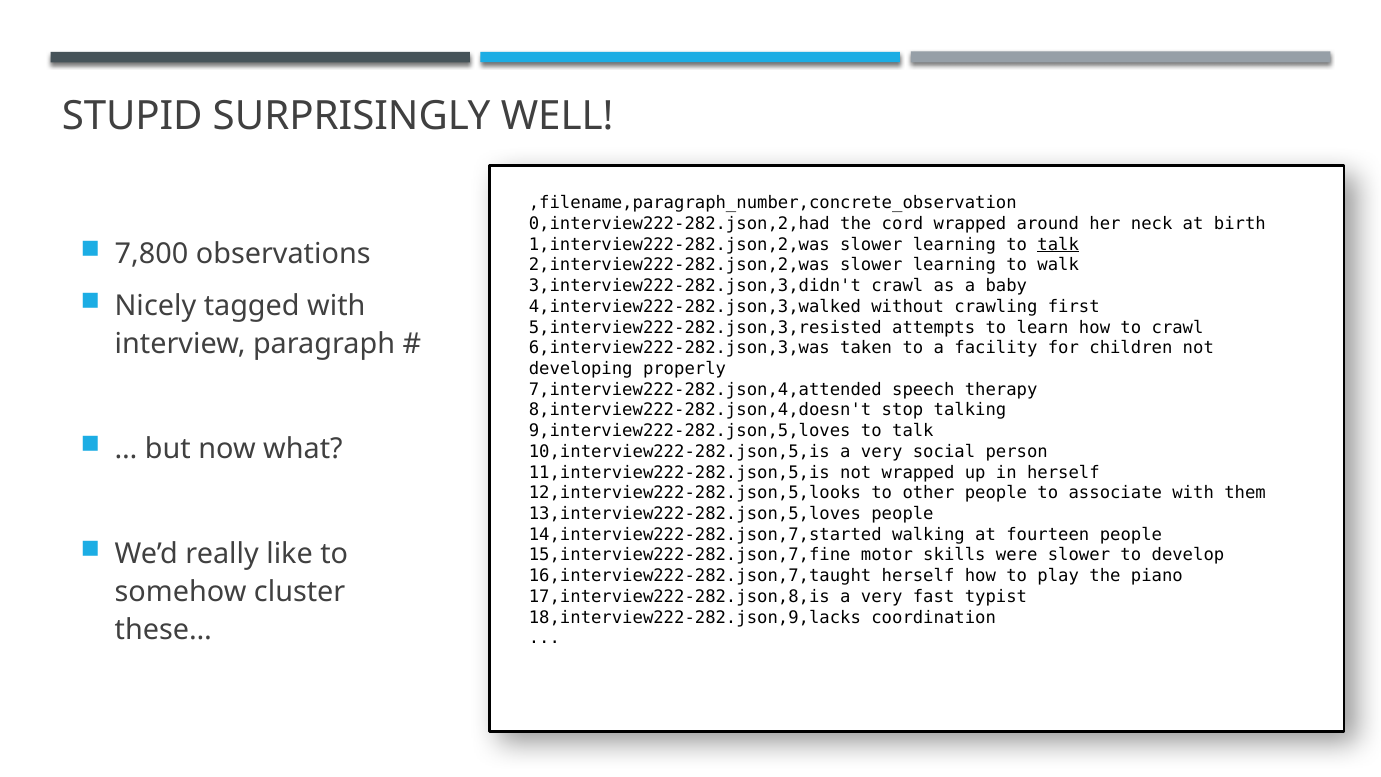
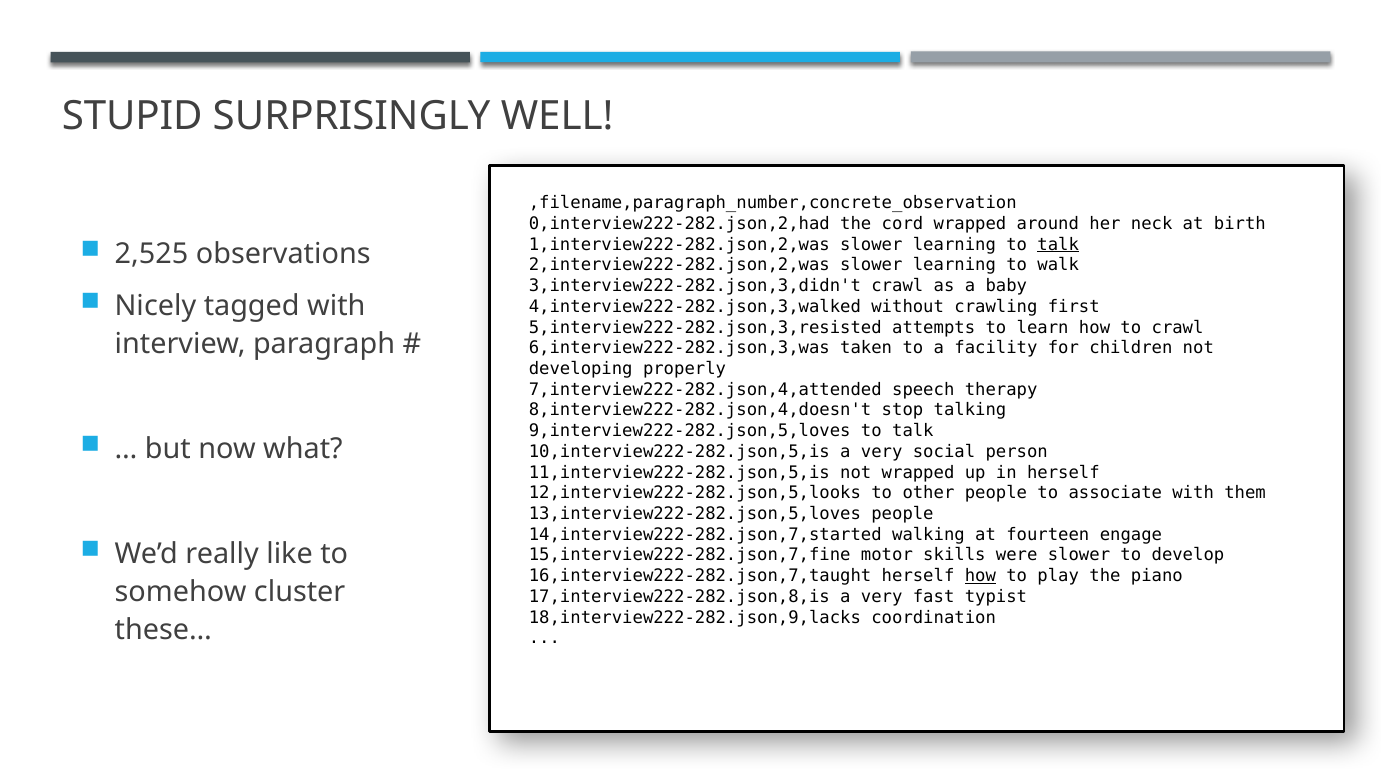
7,800: 7,800 -> 2,525
fourteen people: people -> engage
how at (980, 576) underline: none -> present
